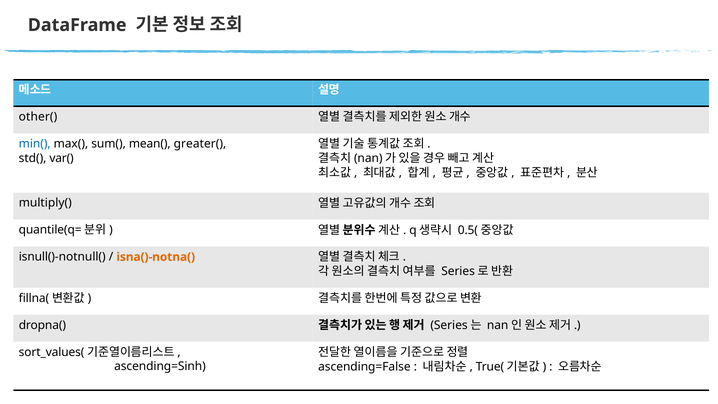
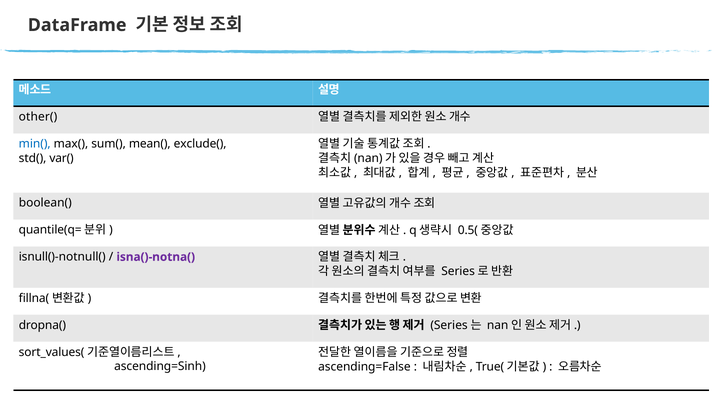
greater(: greater( -> exclude(
multiply(: multiply( -> boolean(
isna()-notna( colour: orange -> purple
